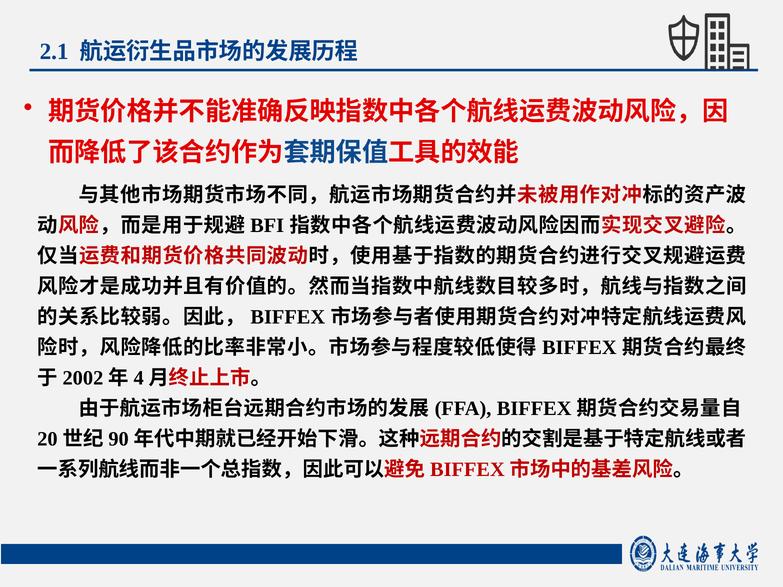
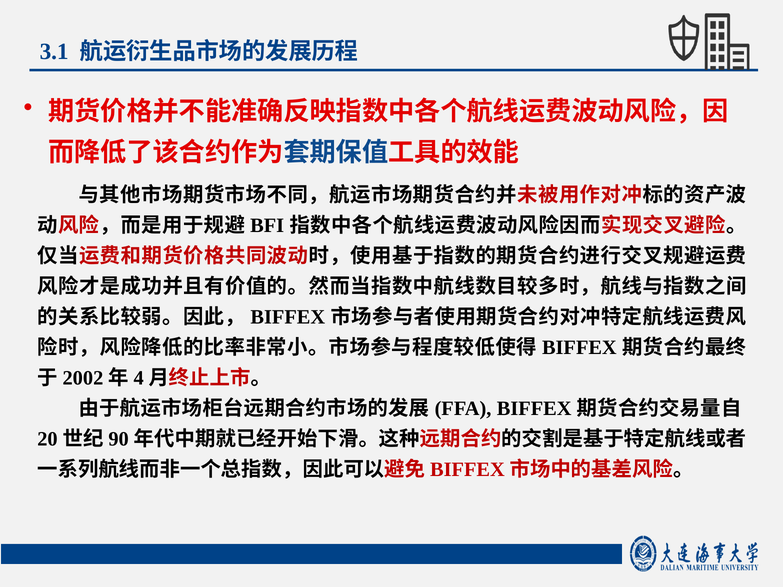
2.1: 2.1 -> 3.1
